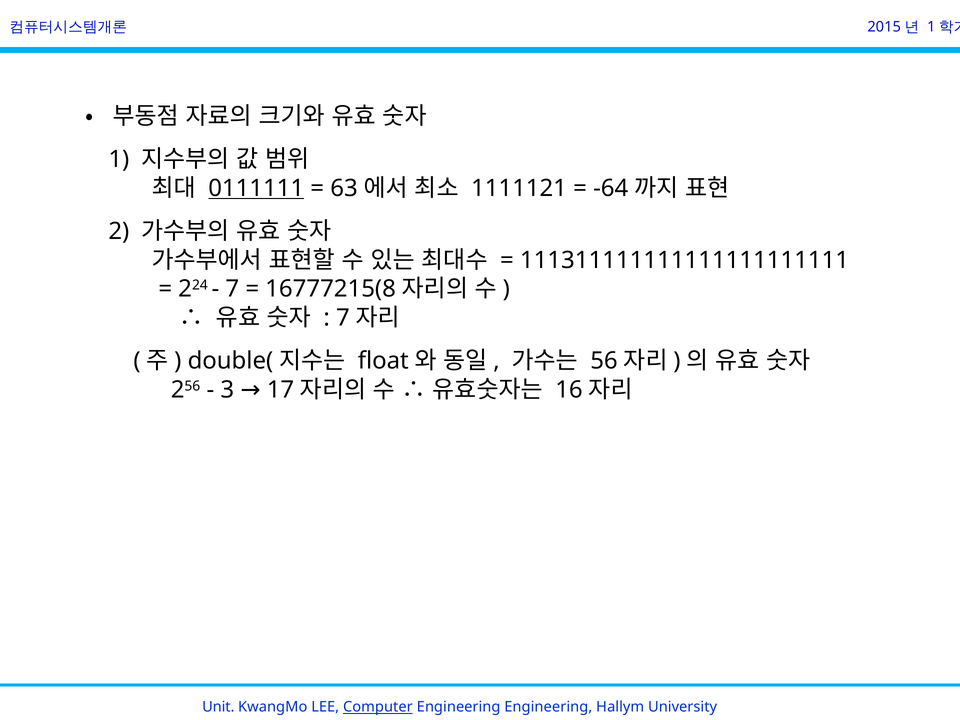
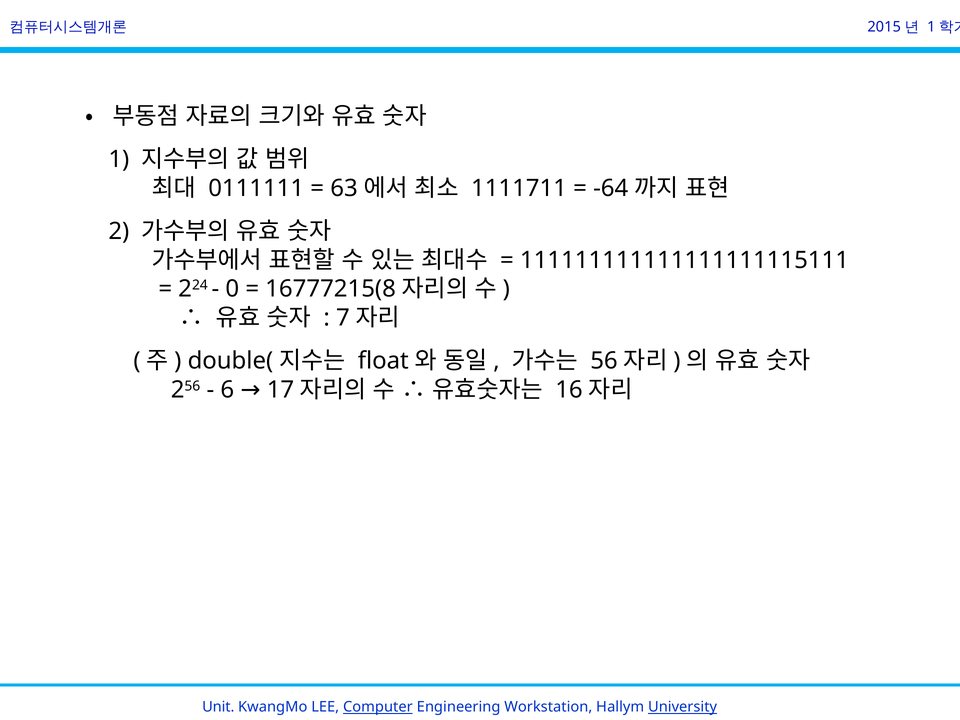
0111111 underline: present -> none
1111121: 1111121 -> 1111711
111311111111111111111111: 111311111111111111111111 -> 111111111111111111115111
7: 7 -> 0
3: 3 -> 6
Engineering Engineering: Engineering -> Workstation
University underline: none -> present
